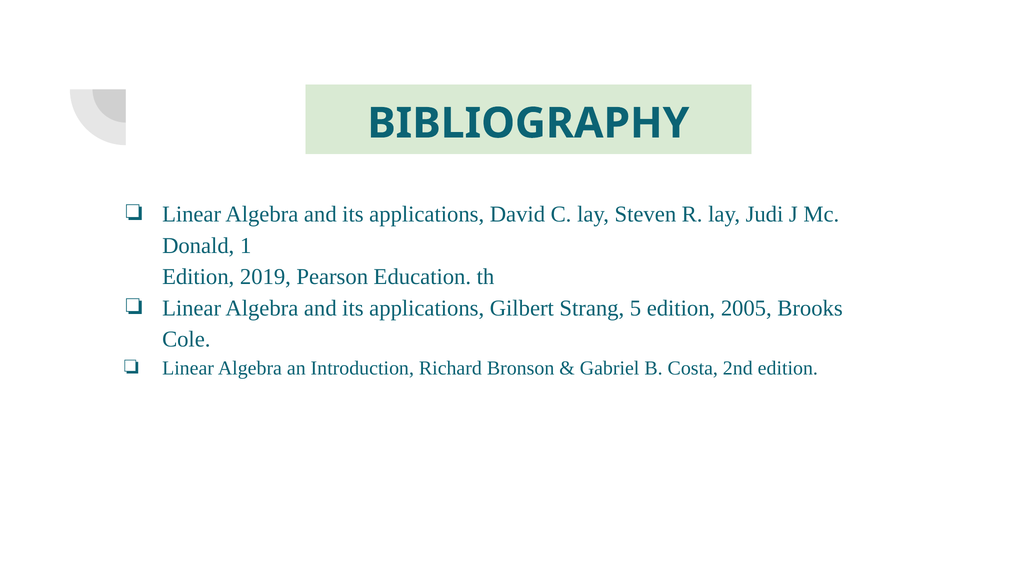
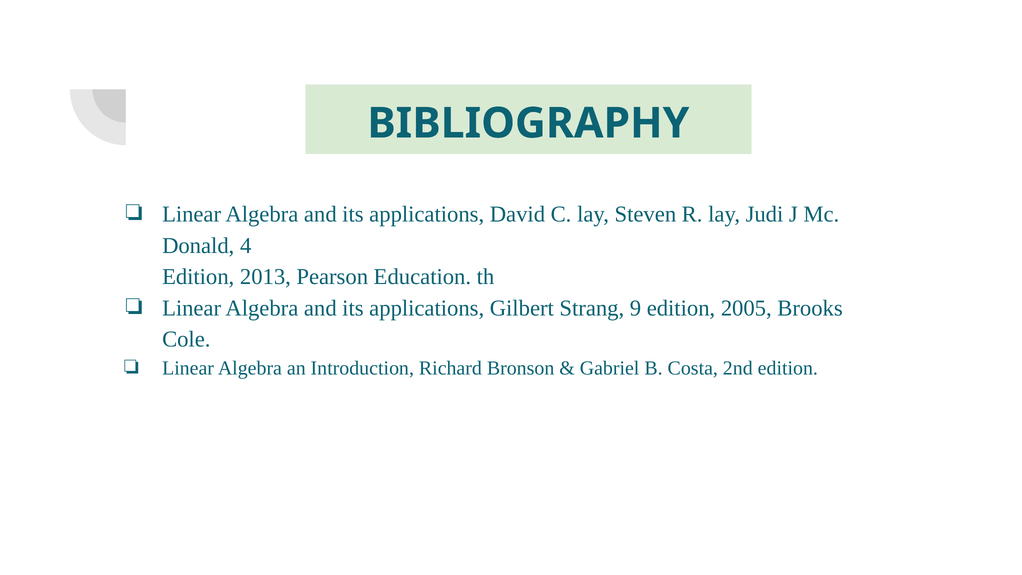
1: 1 -> 4
2019: 2019 -> 2013
5: 5 -> 9
